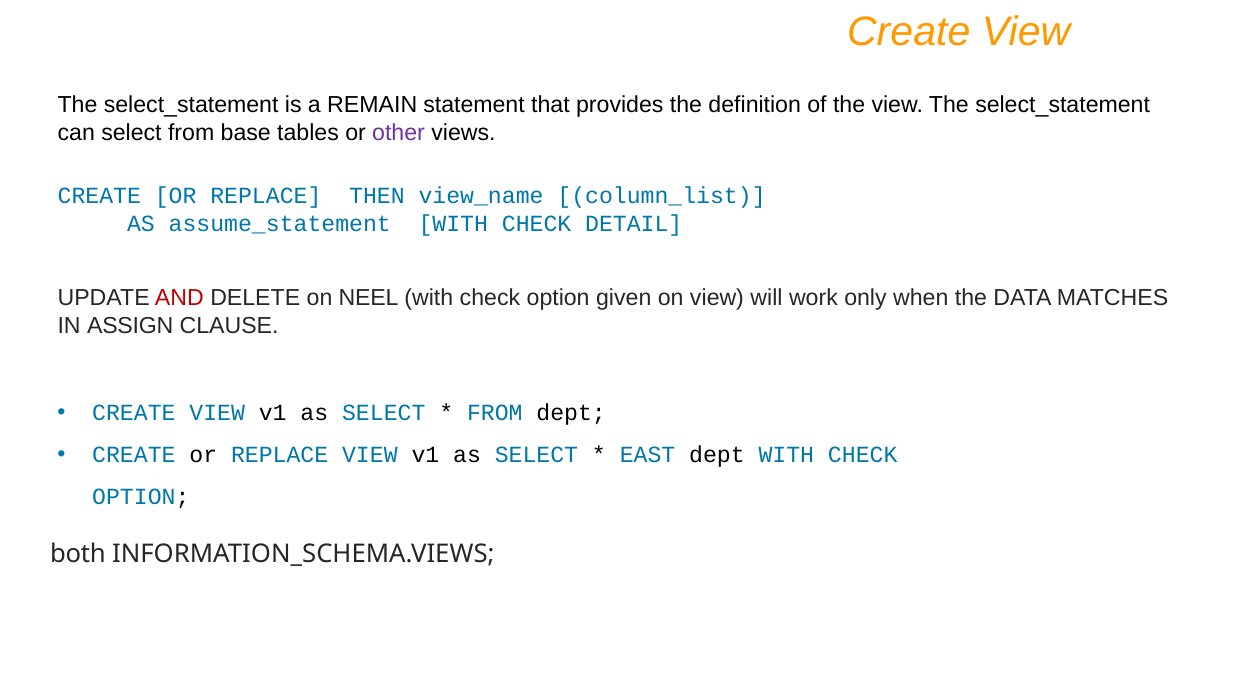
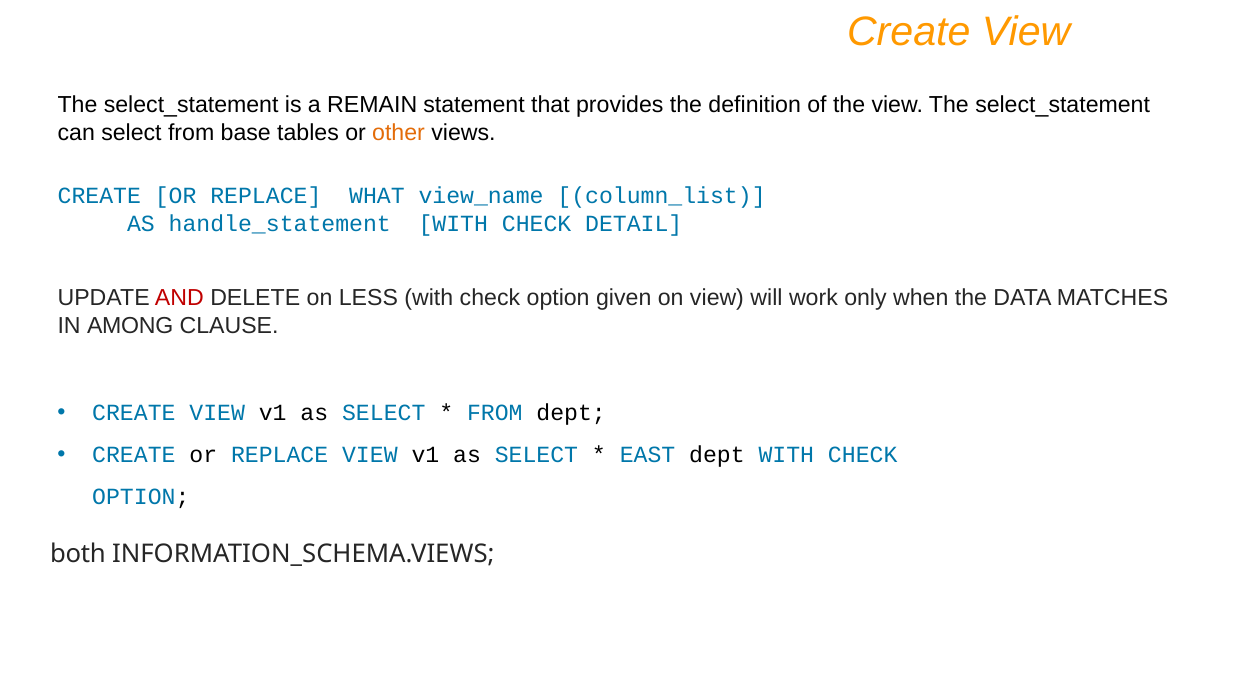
other colour: purple -> orange
THEN: THEN -> WHAT
assume_statement: assume_statement -> handle_statement
NEEL: NEEL -> LESS
ASSIGN: ASSIGN -> AMONG
